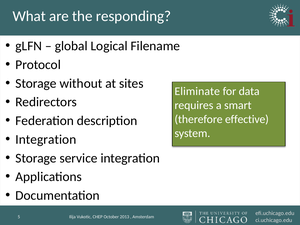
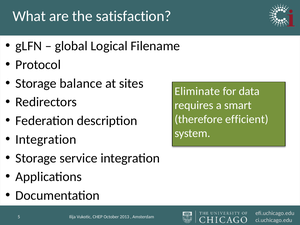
responding: responding -> satisfaction
without: without -> balance
effective: effective -> efficient
